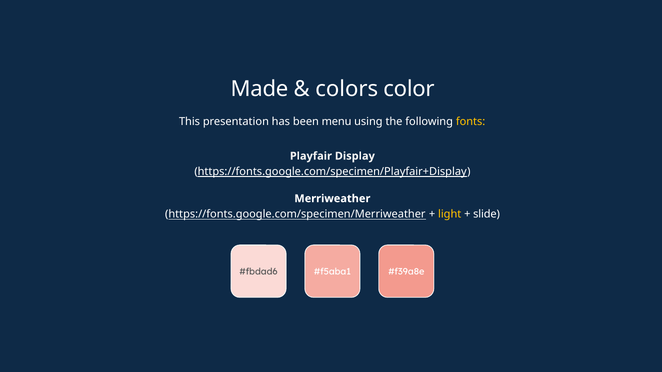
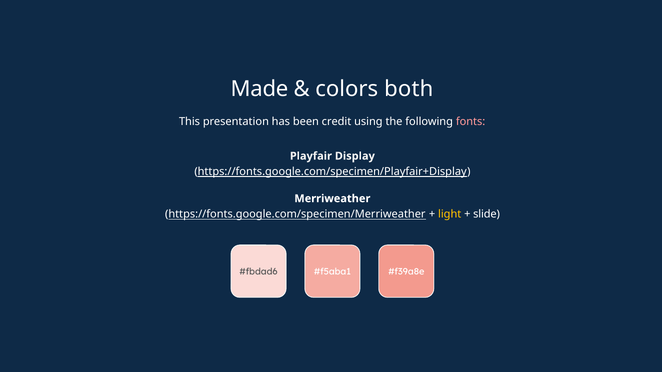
color: color -> both
menu: menu -> credit
fonts colour: yellow -> pink
